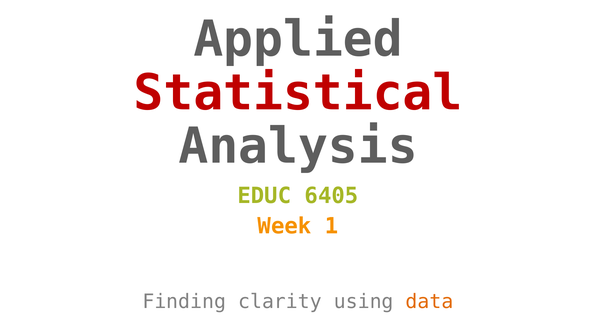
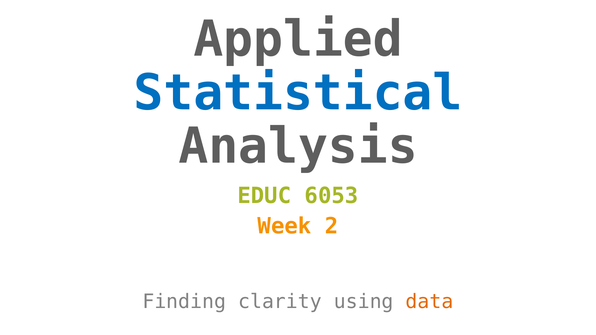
Statistical colour: red -> blue
6405: 6405 -> 6053
1: 1 -> 2
